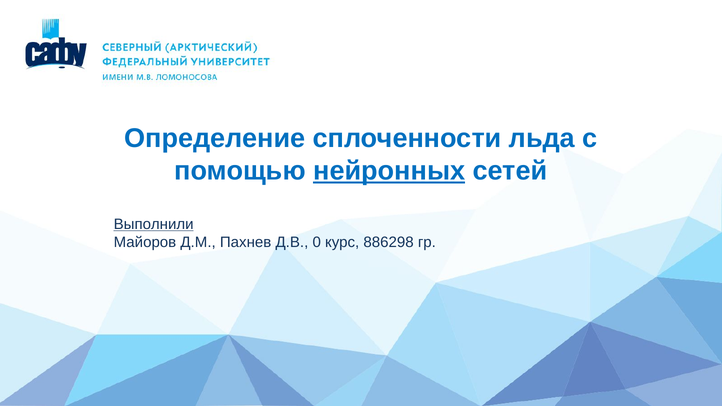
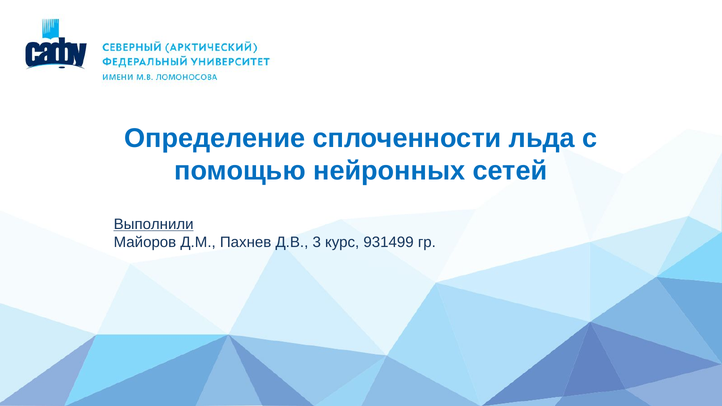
нейронных underline: present -> none
0: 0 -> 3
886298: 886298 -> 931499
